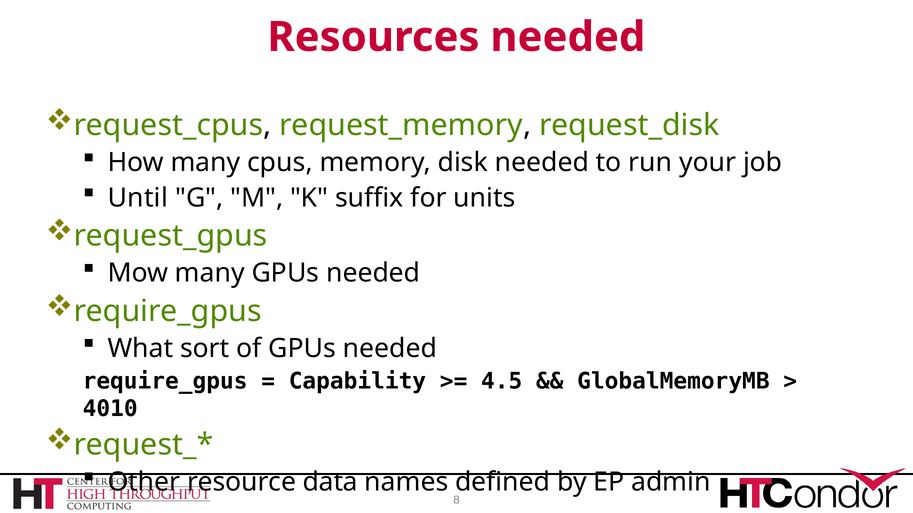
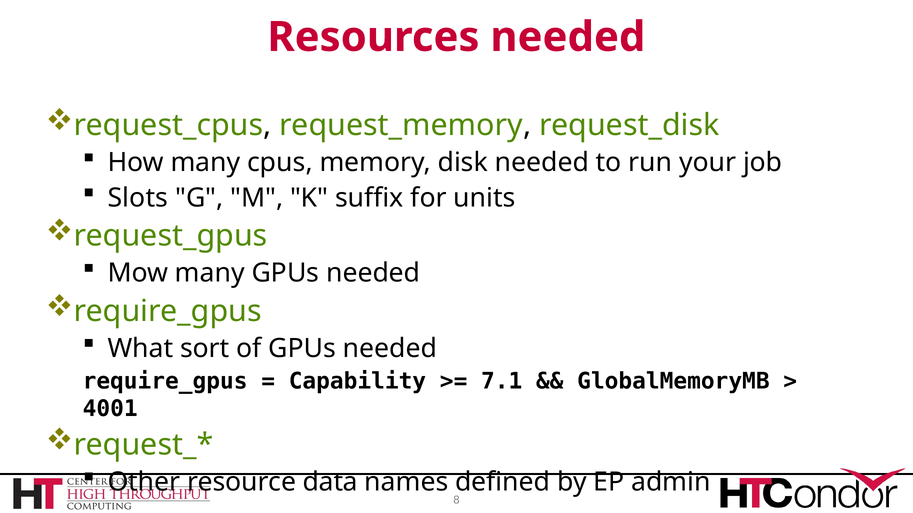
Until: Until -> Slots
4.5: 4.5 -> 7.1
4010: 4010 -> 4001
